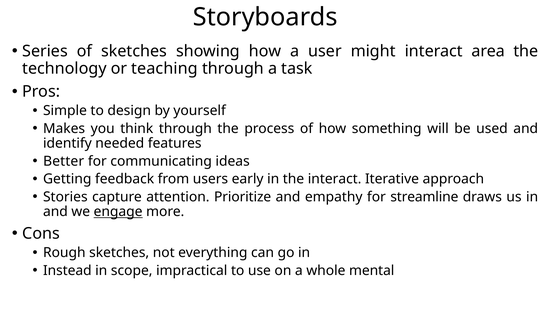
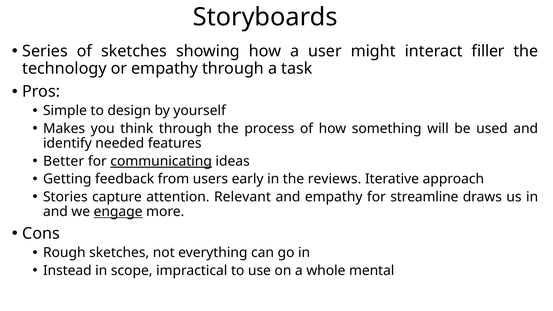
area: area -> filler
or teaching: teaching -> empathy
communicating underline: none -> present
the interact: interact -> reviews
Prioritize: Prioritize -> Relevant
